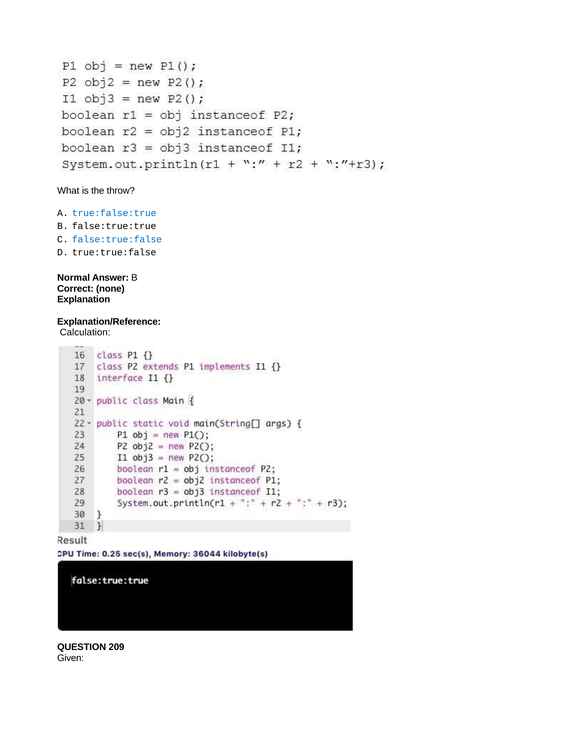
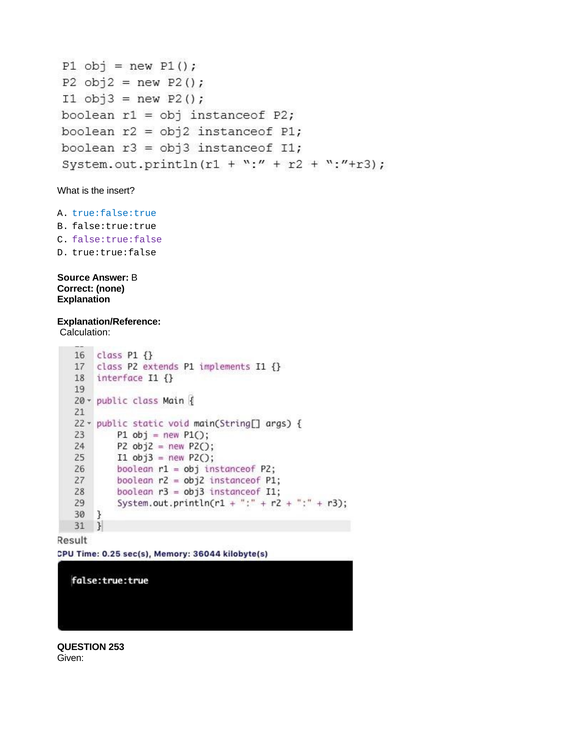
throw: throw -> insert
false:true:false colour: blue -> purple
Normal: Normal -> Source
209: 209 -> 253
